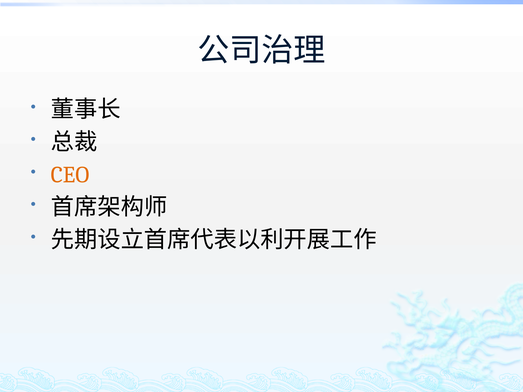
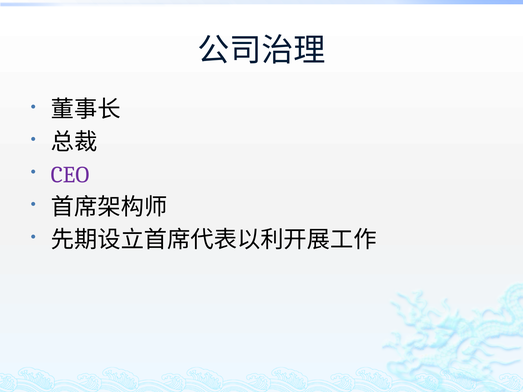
CEO colour: orange -> purple
